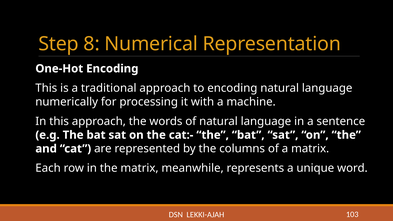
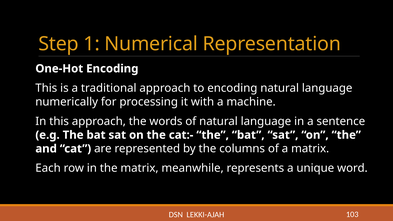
8: 8 -> 1
